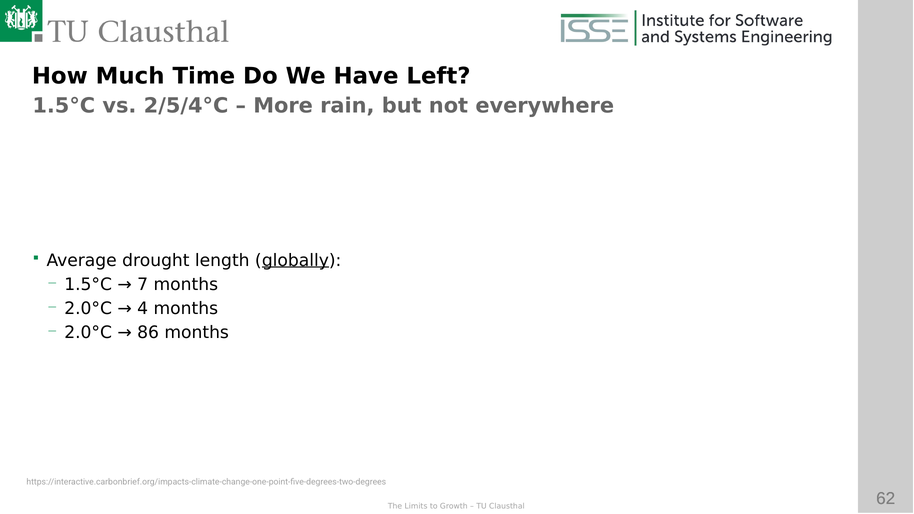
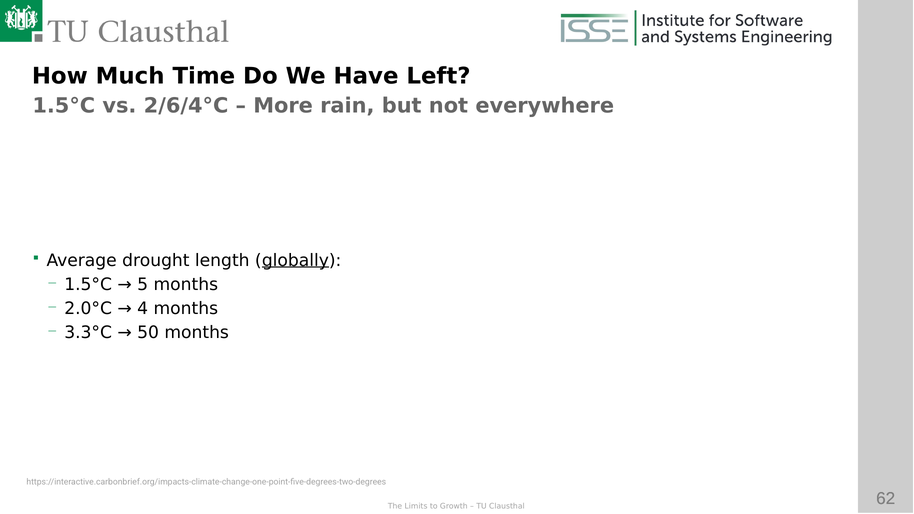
2/5/4°C: 2/5/4°C -> 2/6/4°C
7: 7 -> 5
2.0°C at (88, 333): 2.0°C -> 3.3°C
86: 86 -> 50
